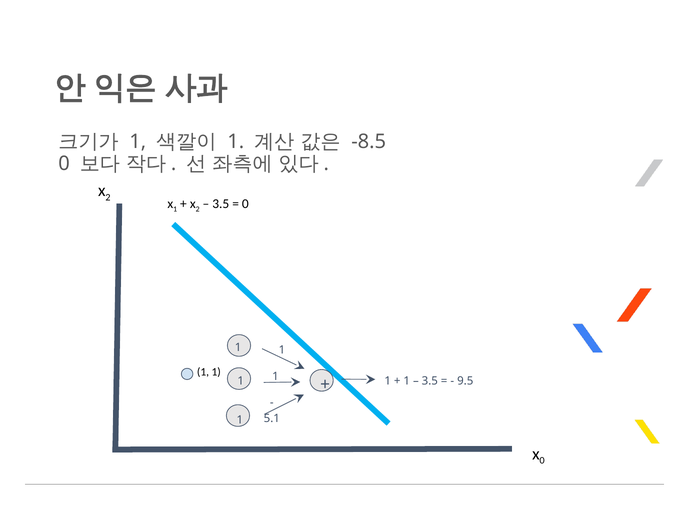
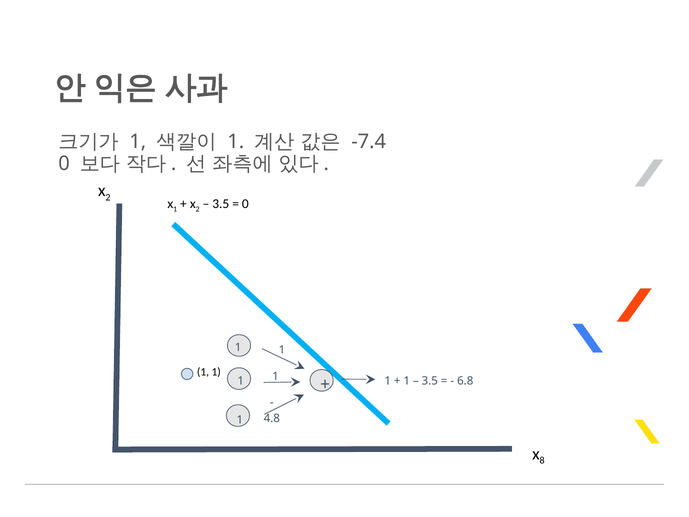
-8.5: -8.5 -> -7.4
9.5: 9.5 -> 6.8
5.1: 5.1 -> 4.8
0 at (542, 460): 0 -> 8
